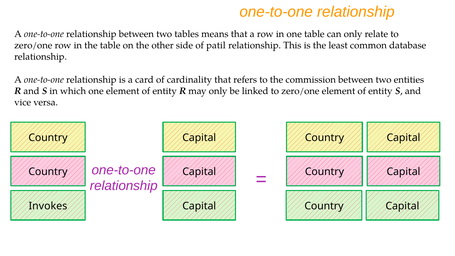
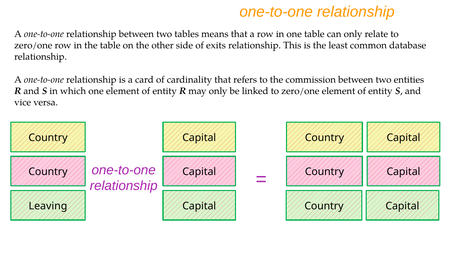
patil: patil -> exits
Invokes: Invokes -> Leaving
